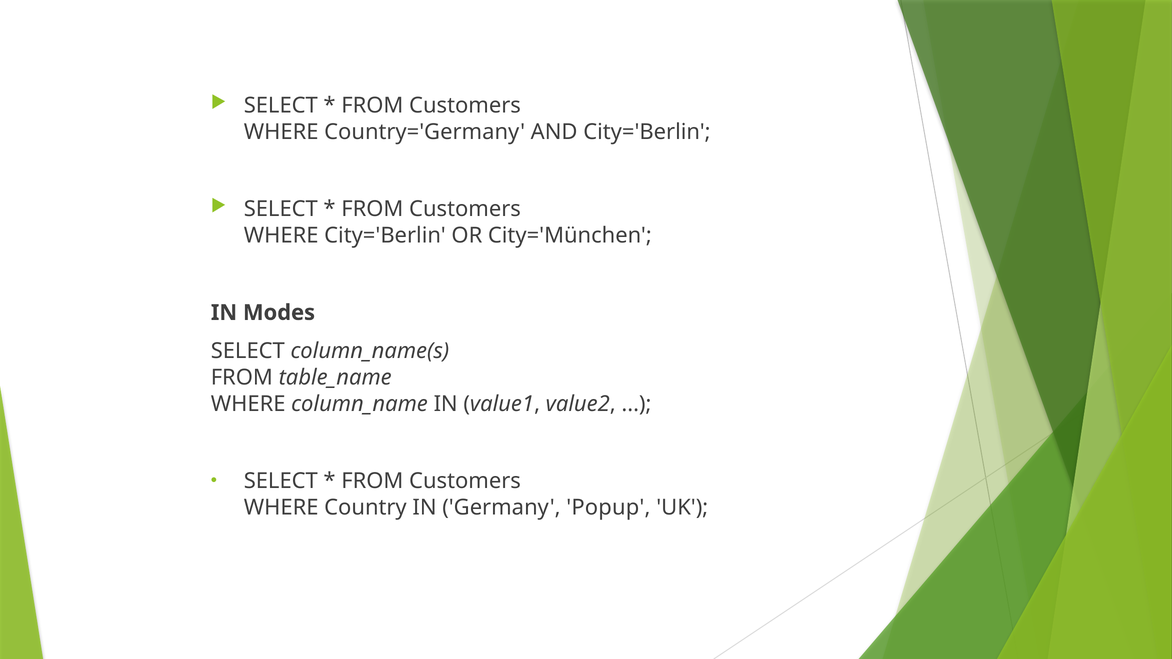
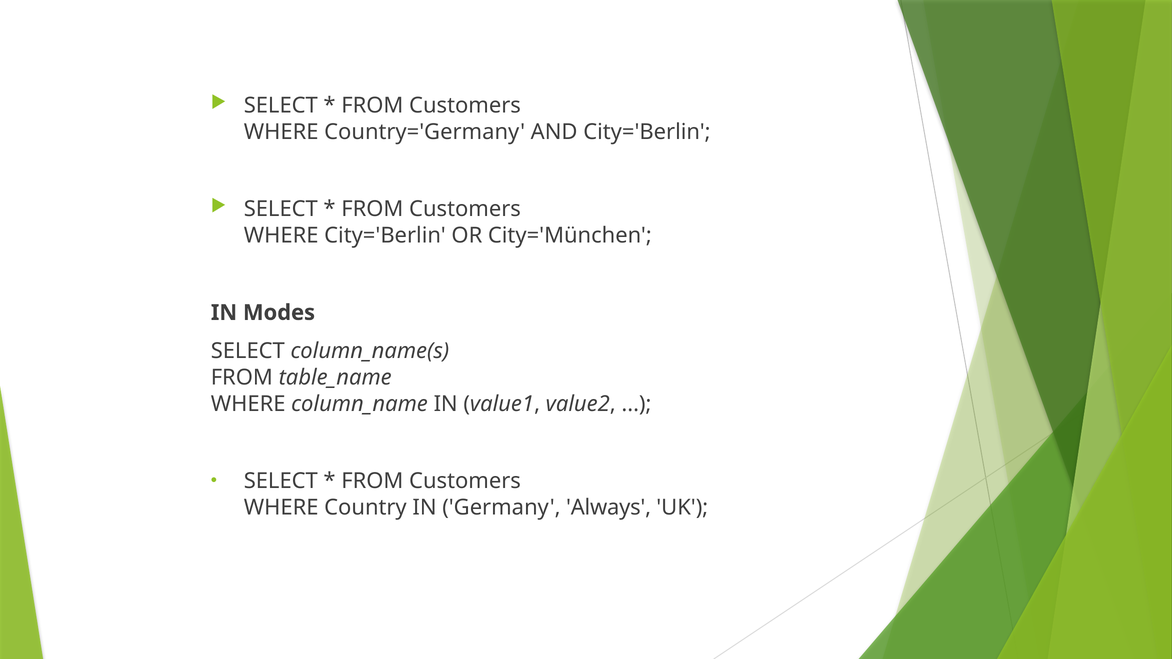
Popup: Popup -> Always
